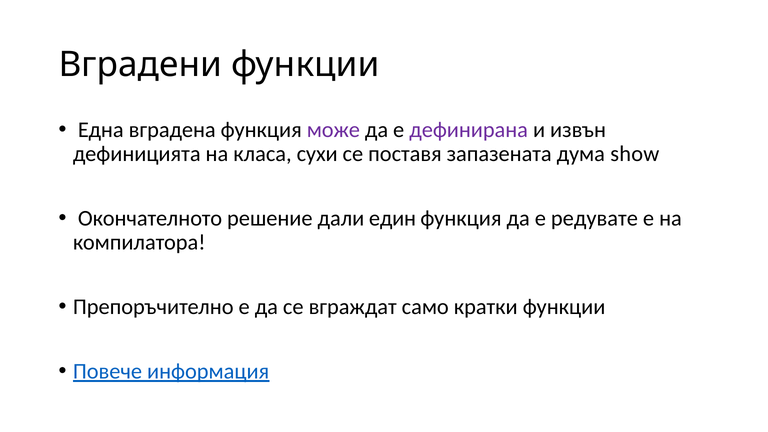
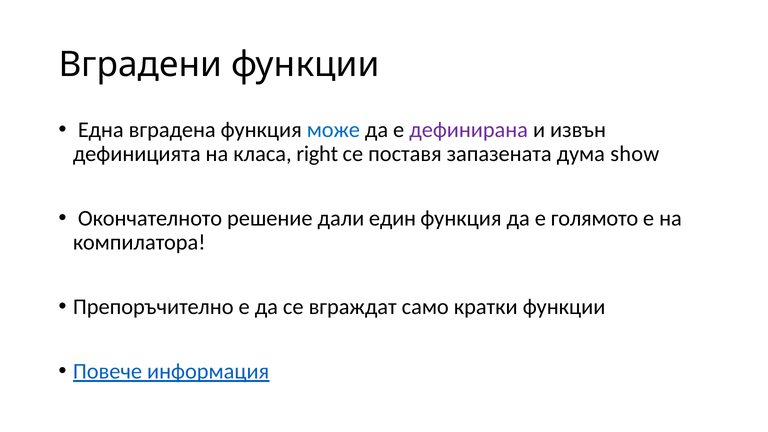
може colour: purple -> blue
сухи: сухи -> right
редувате: редувате -> голямото
